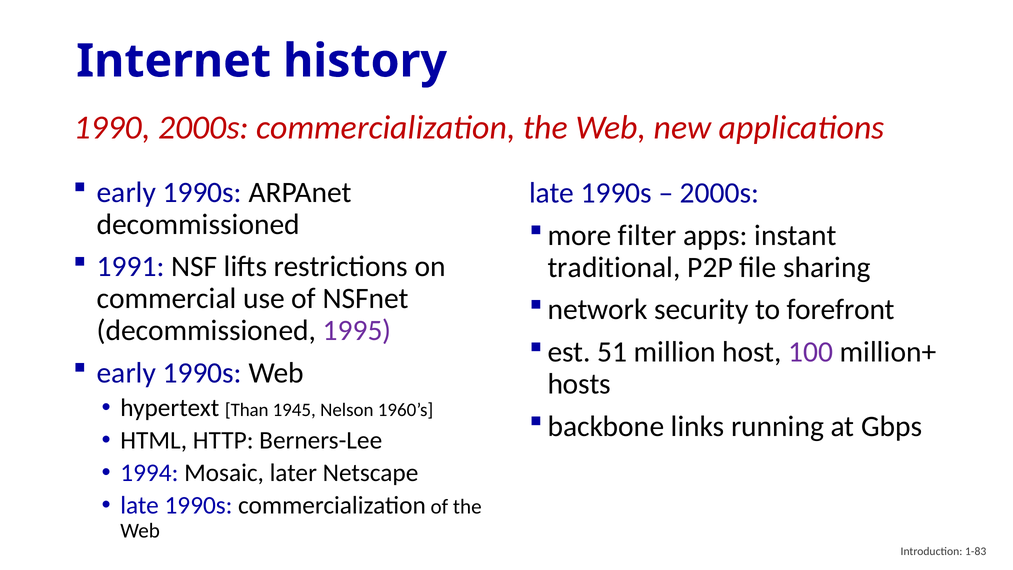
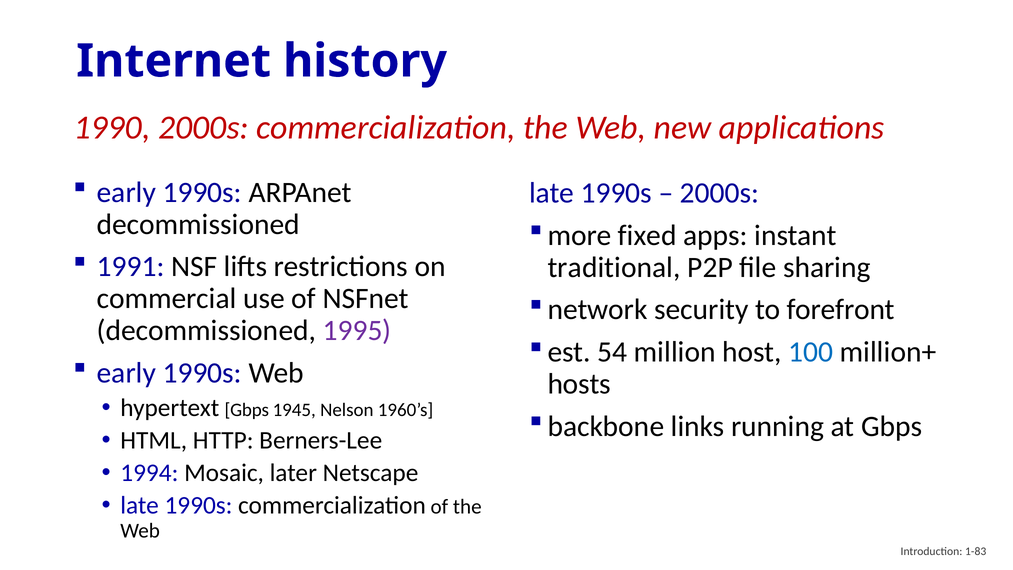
filter: filter -> fixed
51: 51 -> 54
100 colour: purple -> blue
hypertext Than: Than -> Gbps
